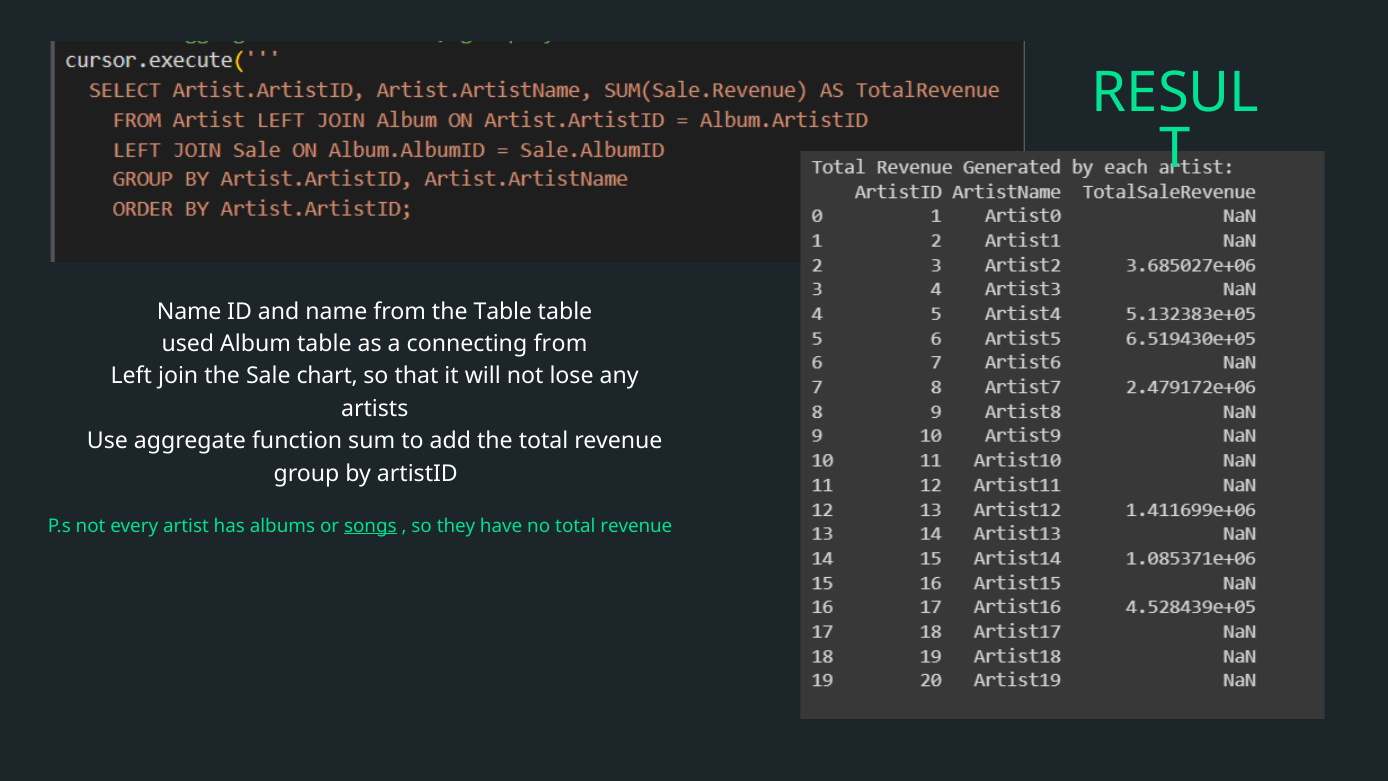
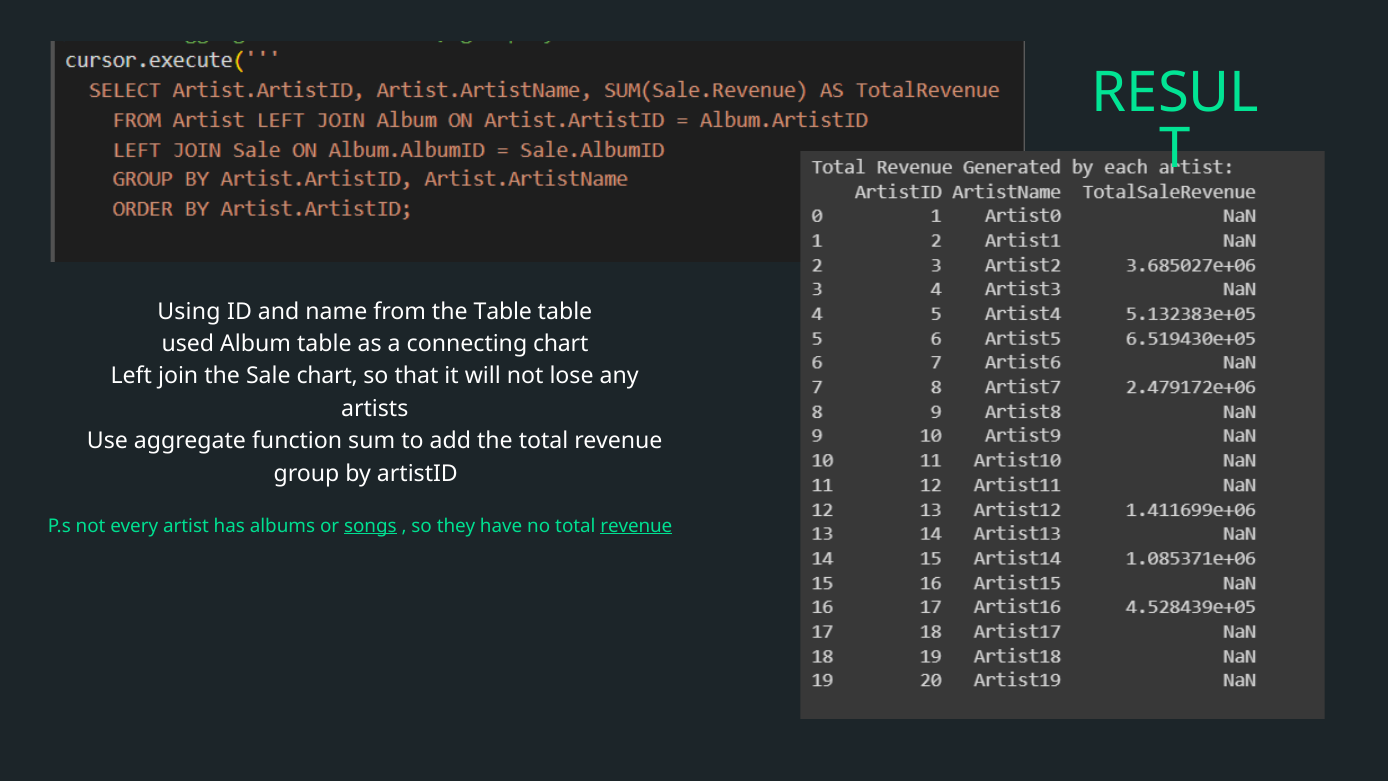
Name at (189, 311): Name -> Using
connecting from: from -> chart
revenue at (636, 526) underline: none -> present
